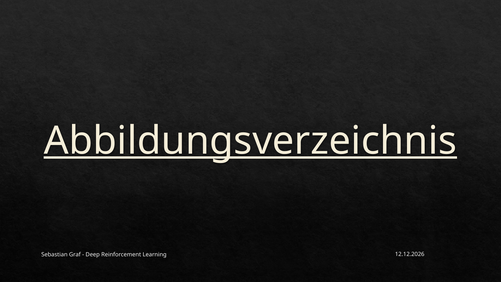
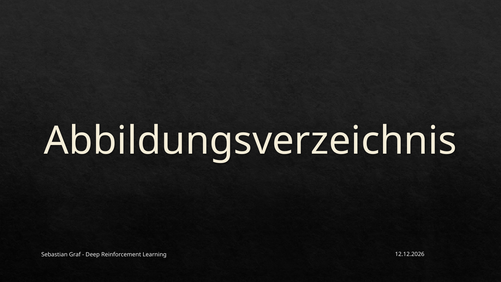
Abbildungsverzeichnis underline: present -> none
